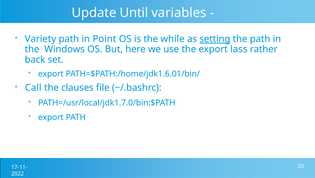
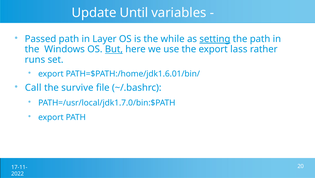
Variety: Variety -> Passed
Point: Point -> Layer
But underline: none -> present
back: back -> runs
clauses: clauses -> survive
